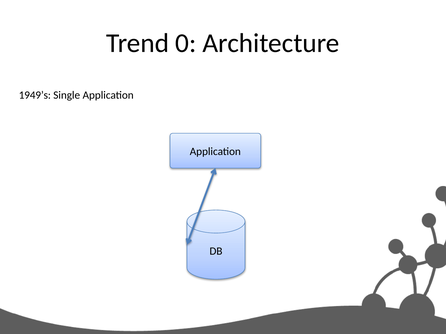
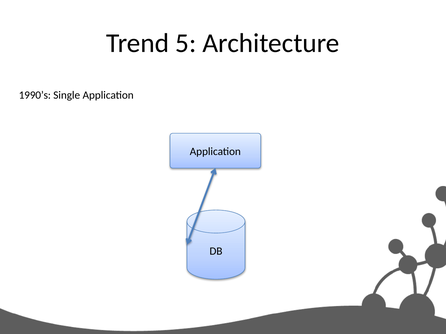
0: 0 -> 5
1949’s: 1949’s -> 1990’s
